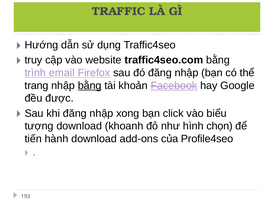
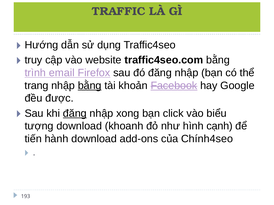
đăng at (75, 114) underline: none -> present
chọn: chọn -> cạnh
Profile4seo: Profile4seo -> Chính4seo
